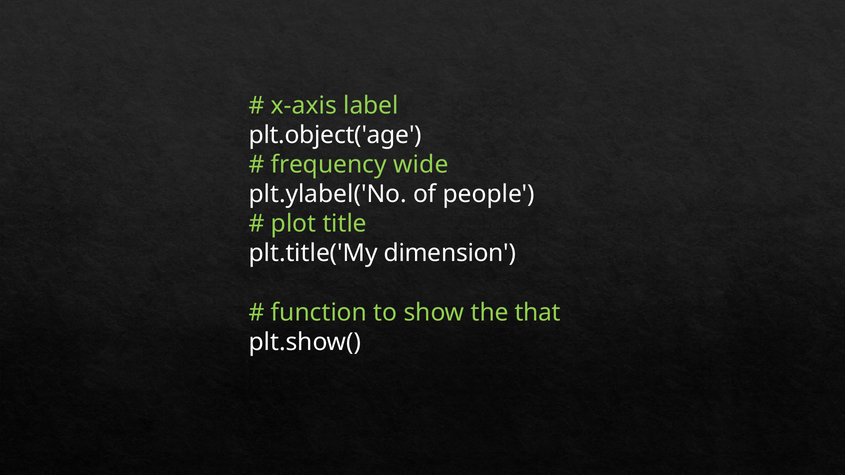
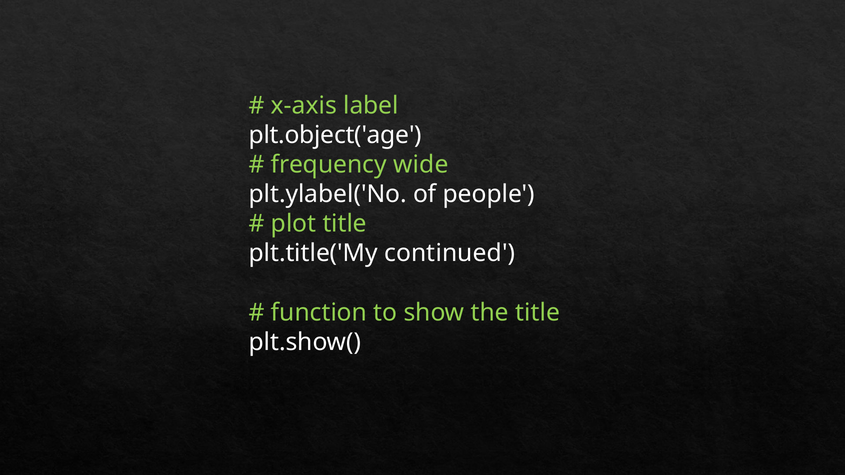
dimension: dimension -> continued
the that: that -> title
